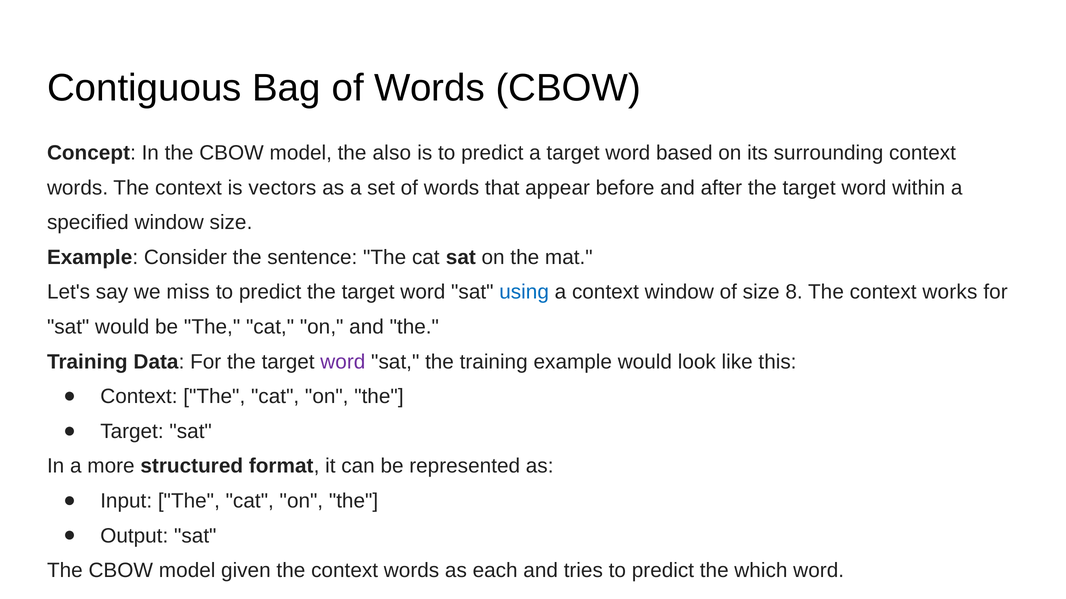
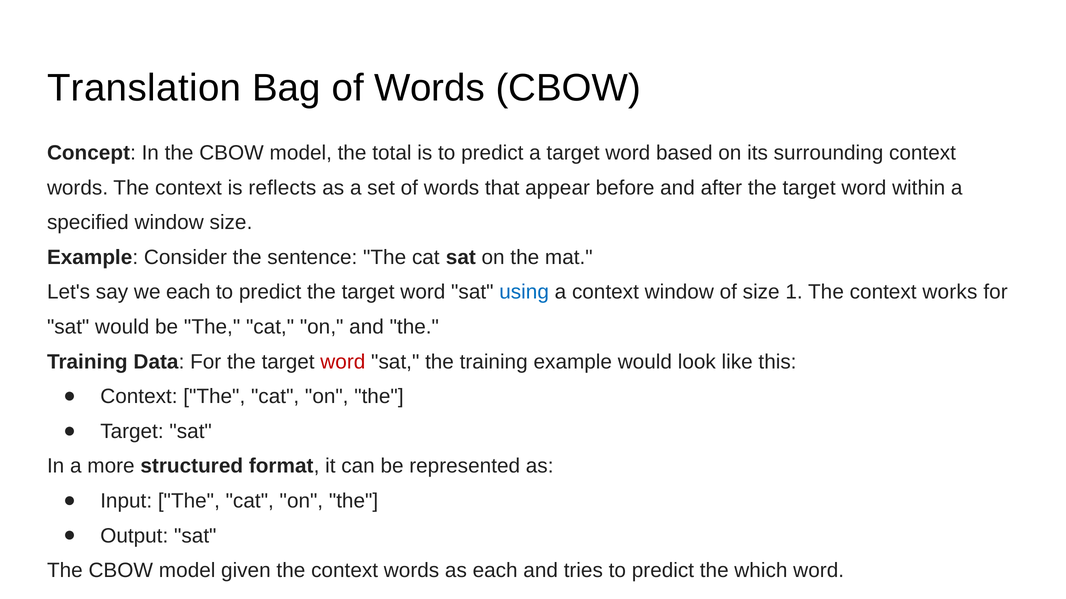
Contiguous: Contiguous -> Translation
also: also -> total
vectors: vectors -> reflects
we miss: miss -> each
8: 8 -> 1
word at (343, 362) colour: purple -> red
